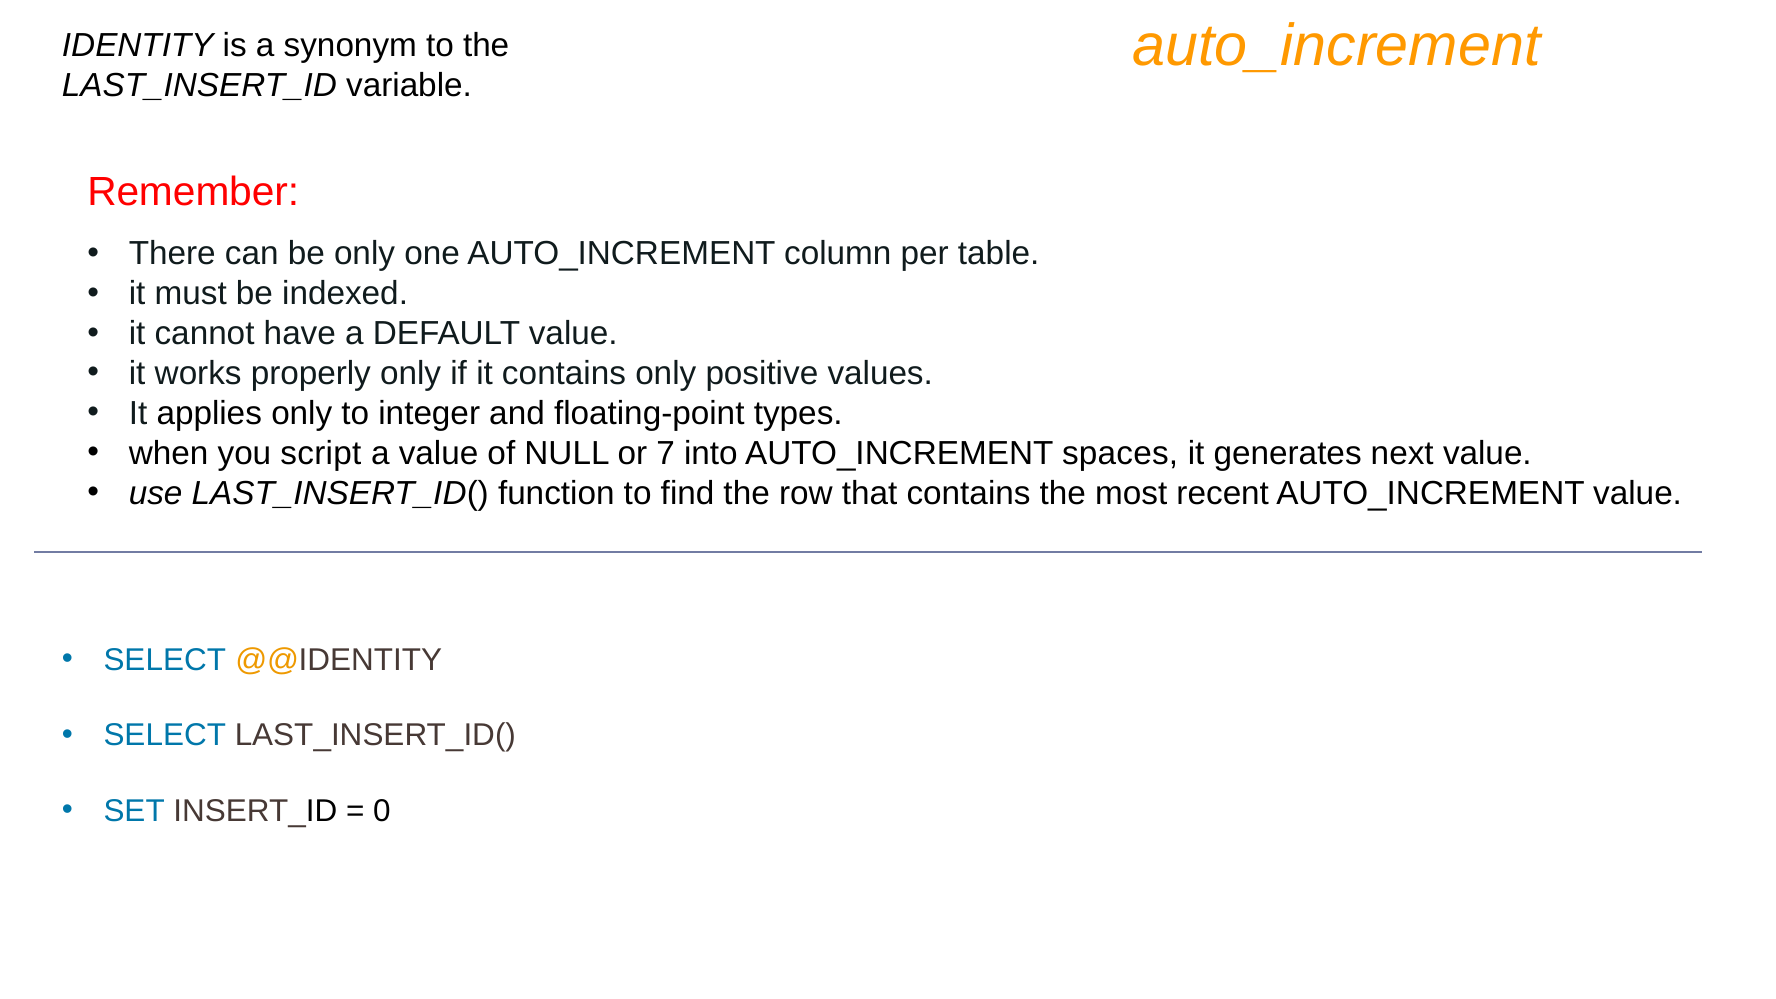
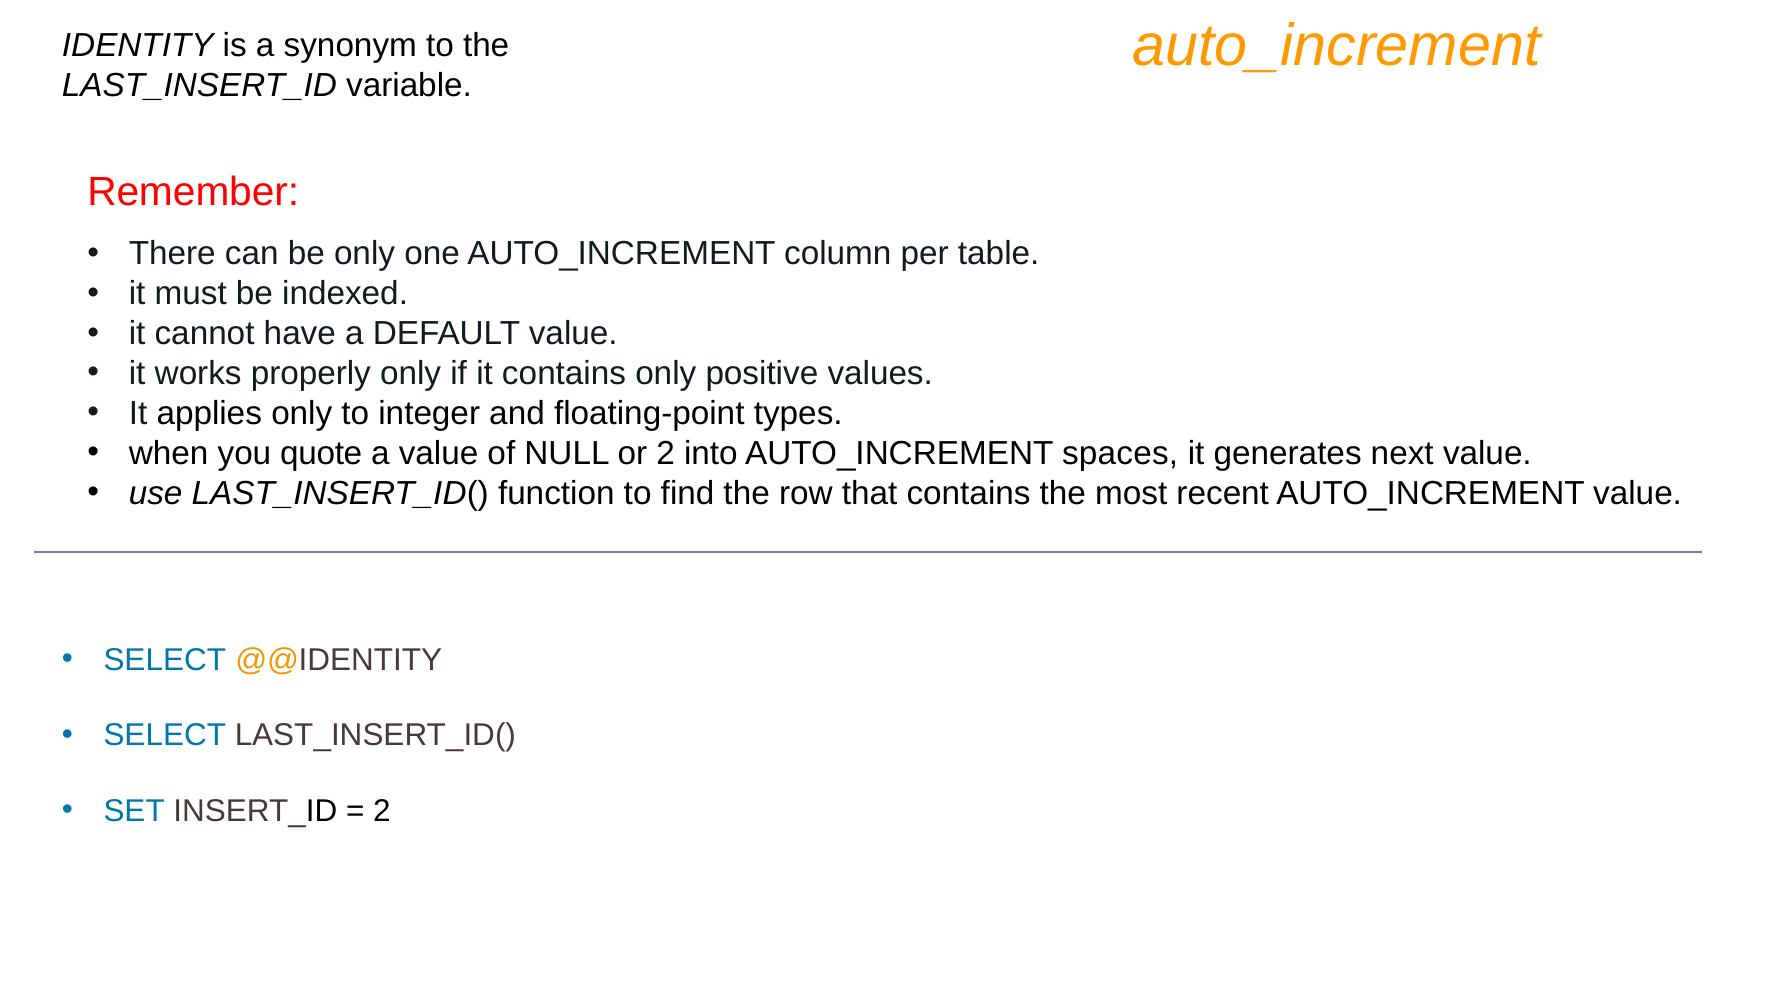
script: script -> quote
or 7: 7 -> 2
0 at (382, 811): 0 -> 2
